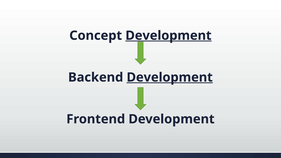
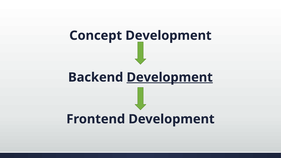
Development at (168, 36) underline: present -> none
